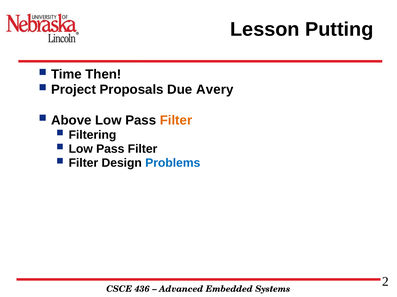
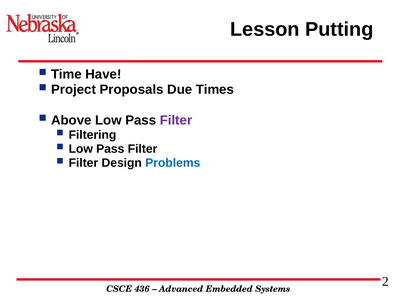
Then: Then -> Have
Avery: Avery -> Times
Filter at (176, 121) colour: orange -> purple
